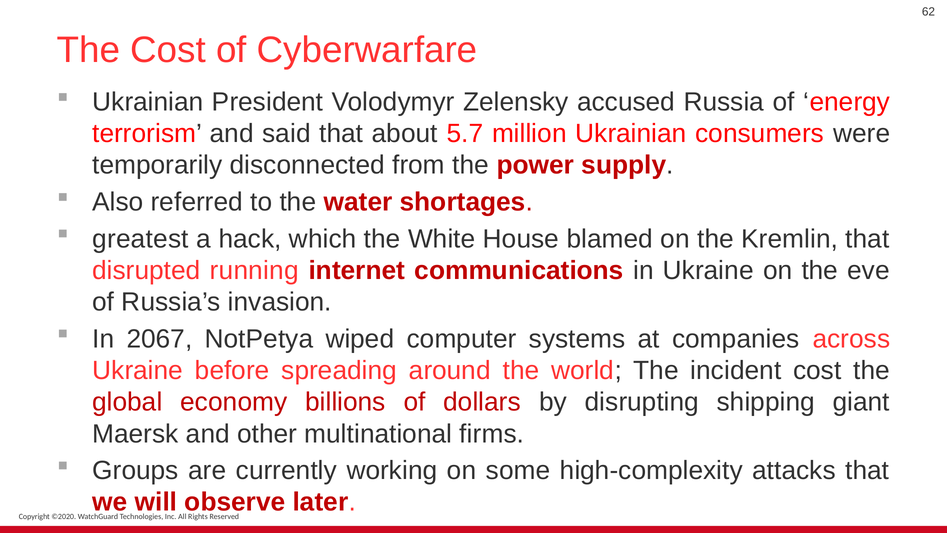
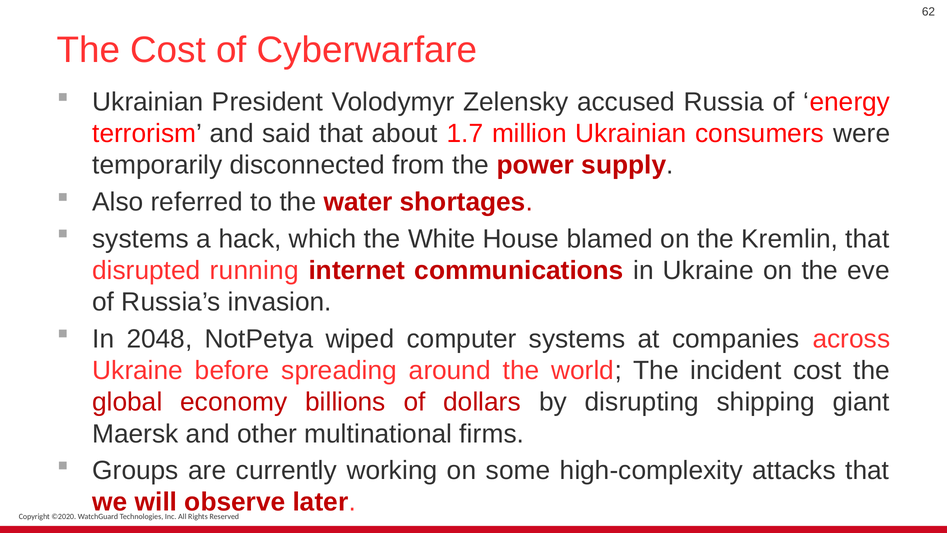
5.7: 5.7 -> 1.7
greatest at (140, 239): greatest -> systems
2067: 2067 -> 2048
